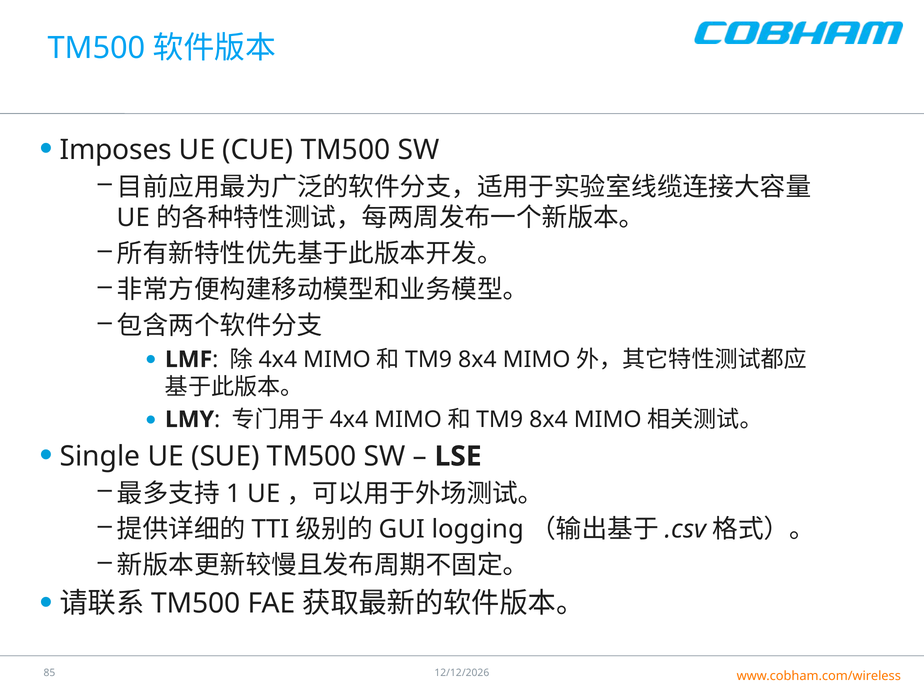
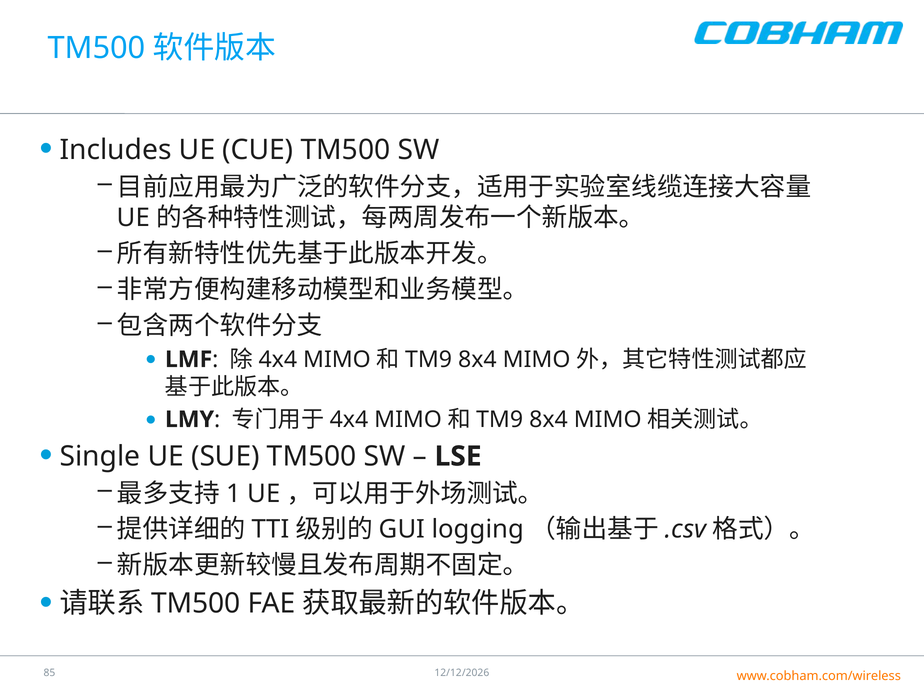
Imposes: Imposes -> Includes
